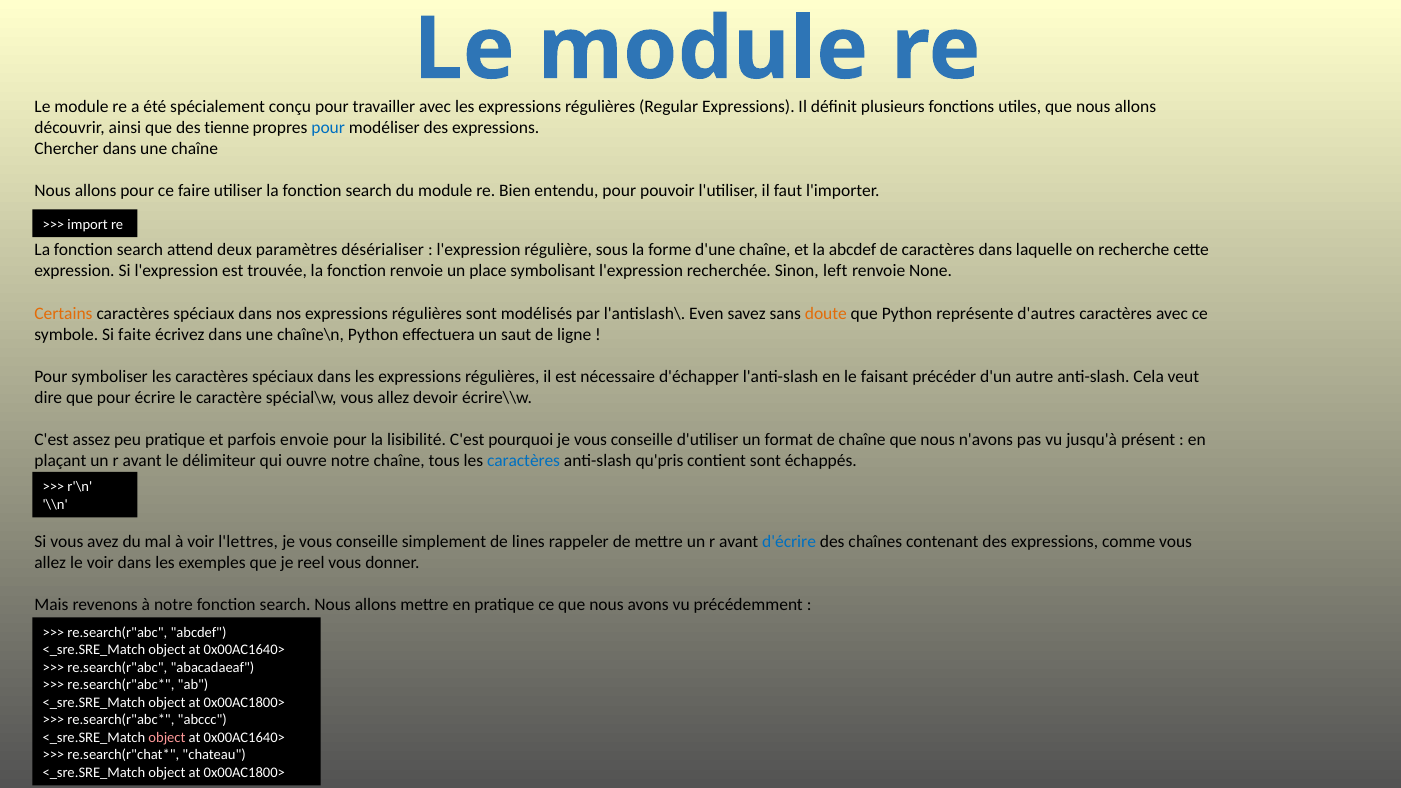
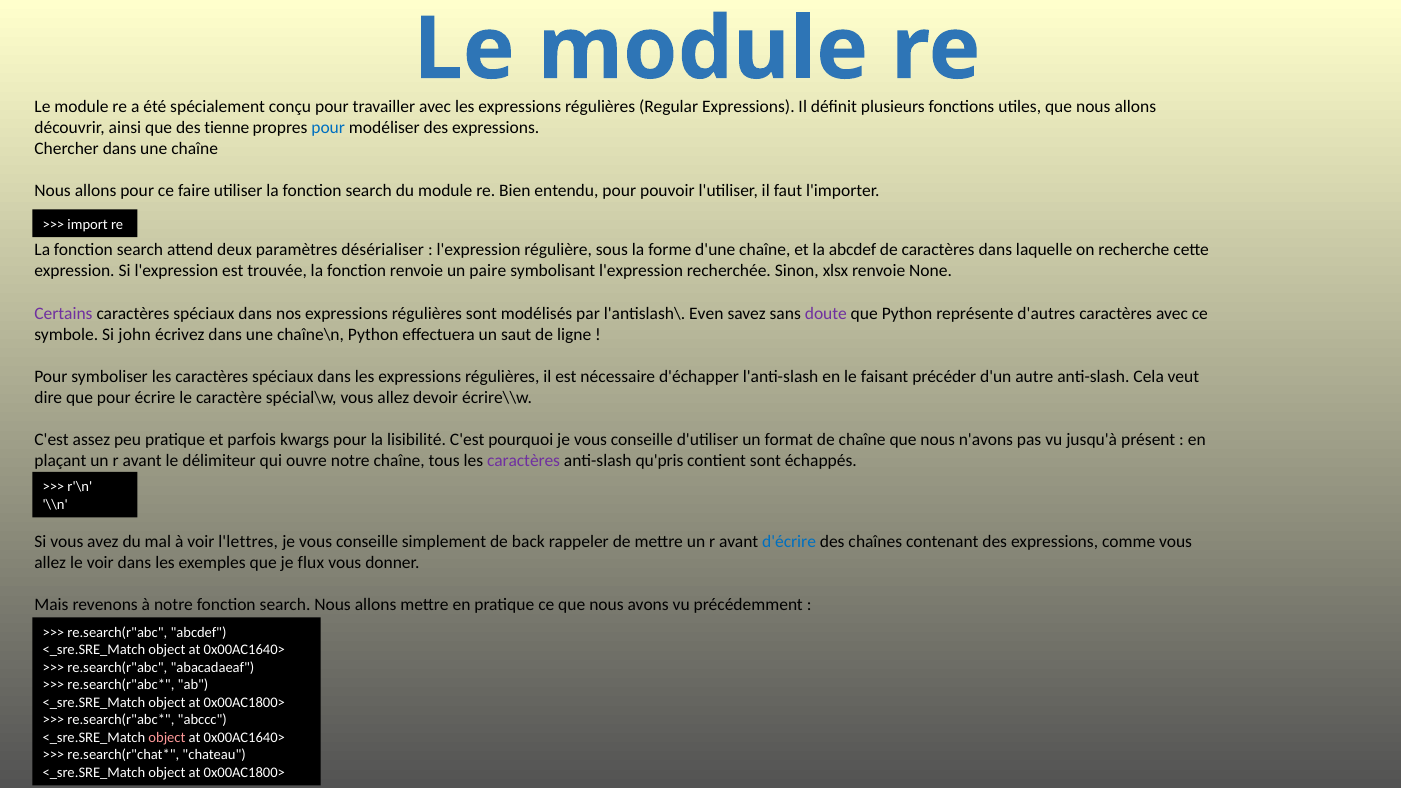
place: place -> paire
left: left -> xlsx
Certains colour: orange -> purple
doute colour: orange -> purple
faite: faite -> john
envoie: envoie -> kwargs
caractères at (524, 460) colour: blue -> purple
lines: lines -> back
reel: reel -> flux
